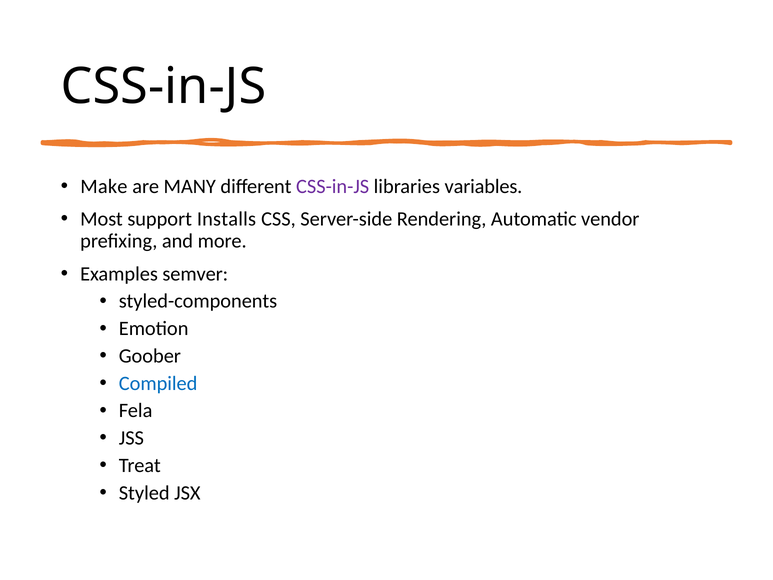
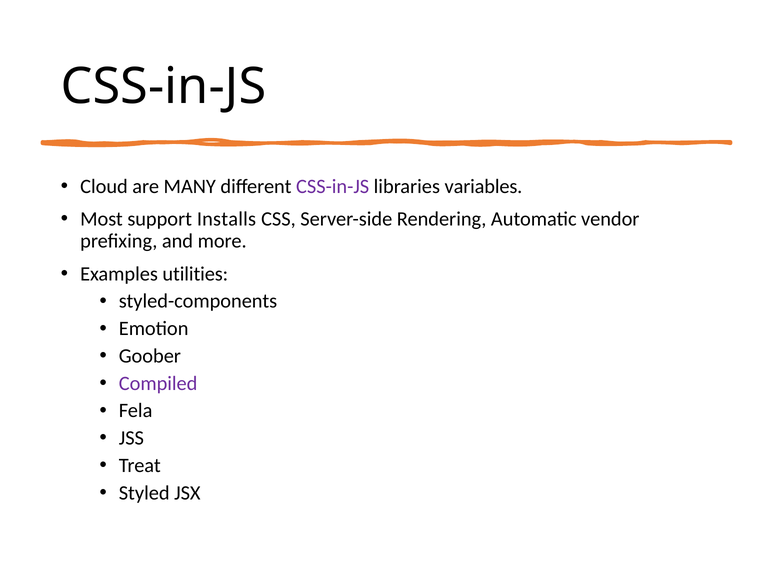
Make: Make -> Cloud
semver: semver -> utilities
Compiled colour: blue -> purple
